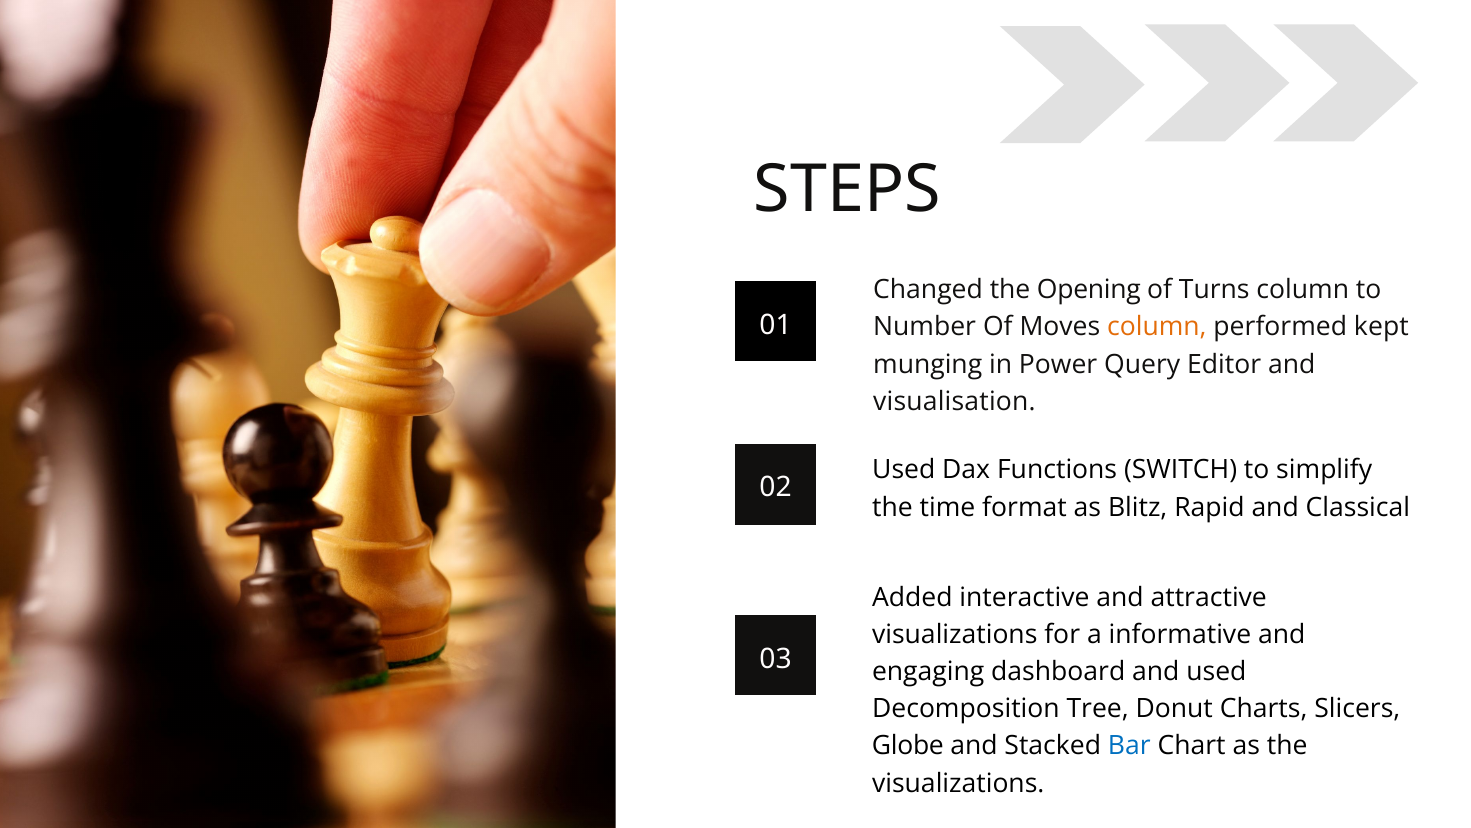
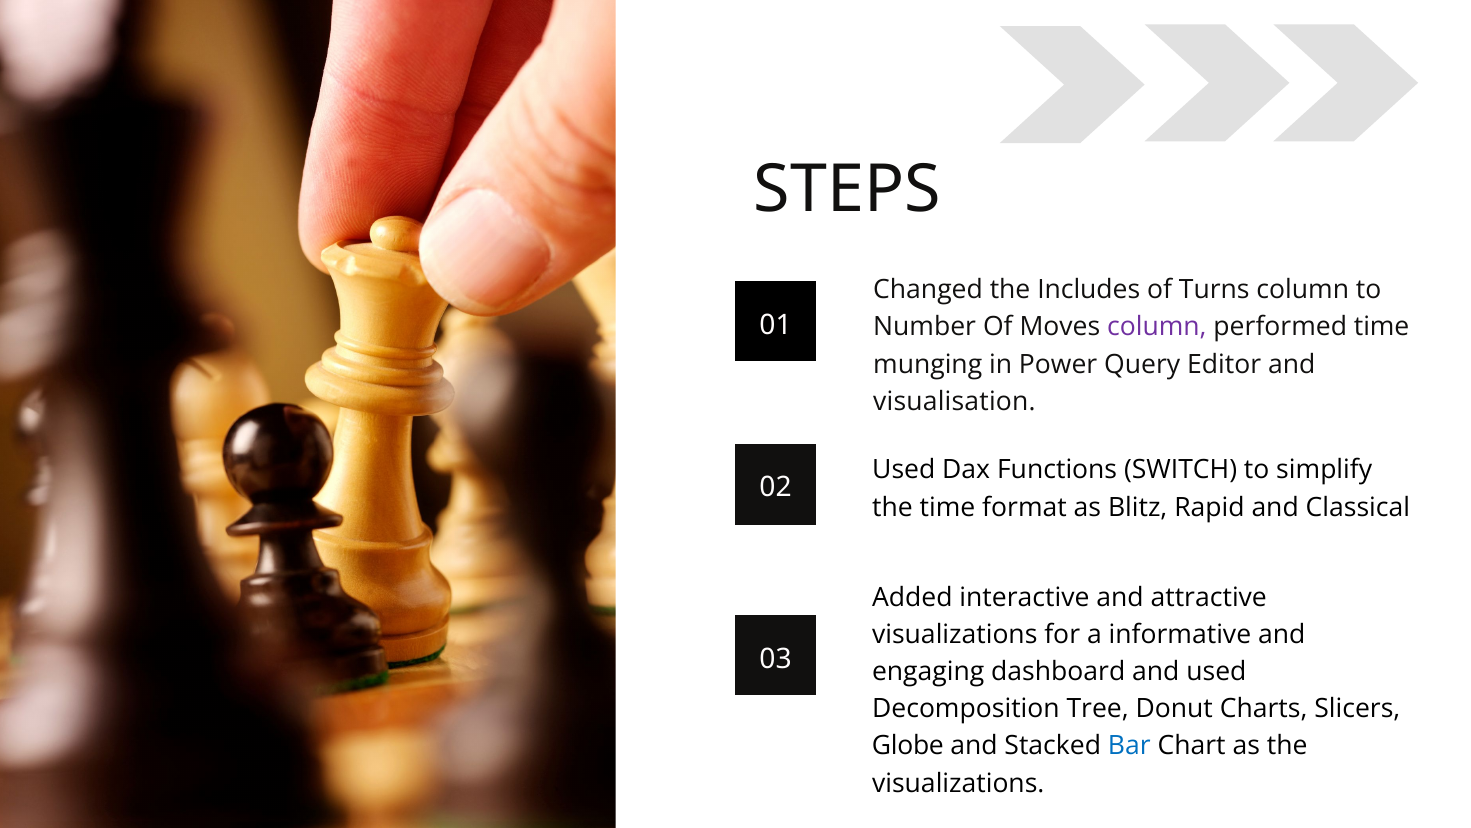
Opening: Opening -> Includes
column at (1157, 327) colour: orange -> purple
performed kept: kept -> time
